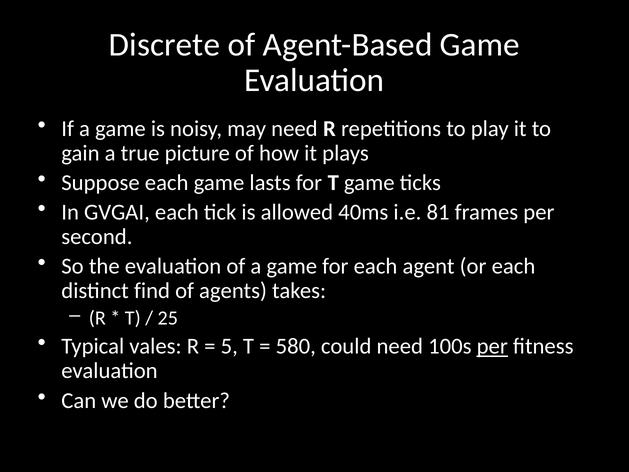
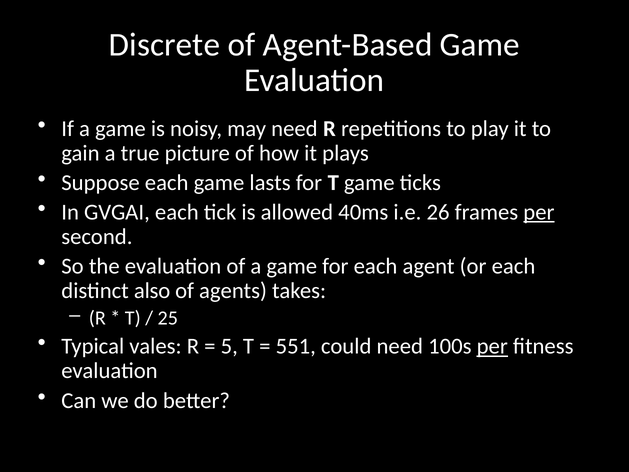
81: 81 -> 26
per at (539, 212) underline: none -> present
find: find -> also
580: 580 -> 551
